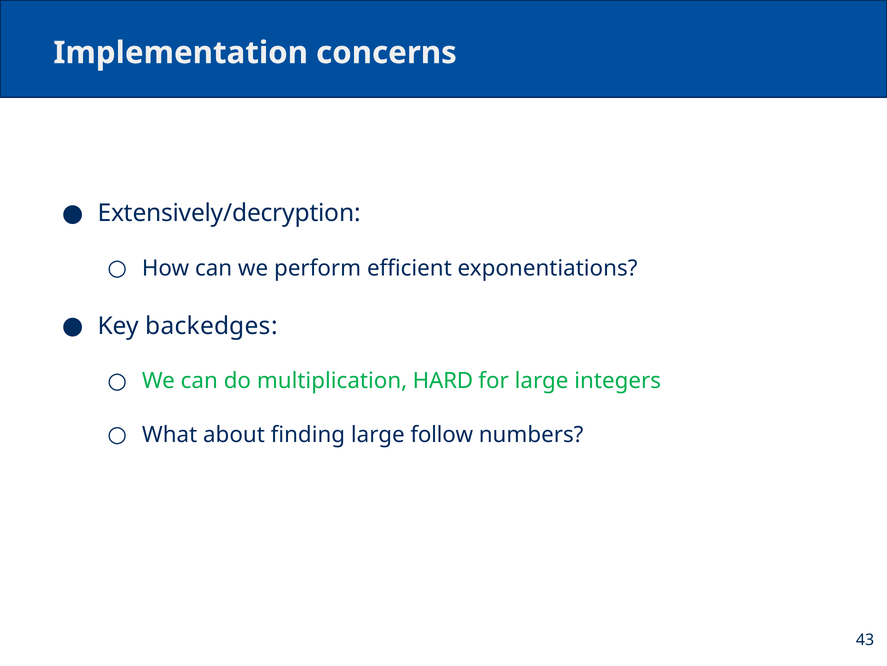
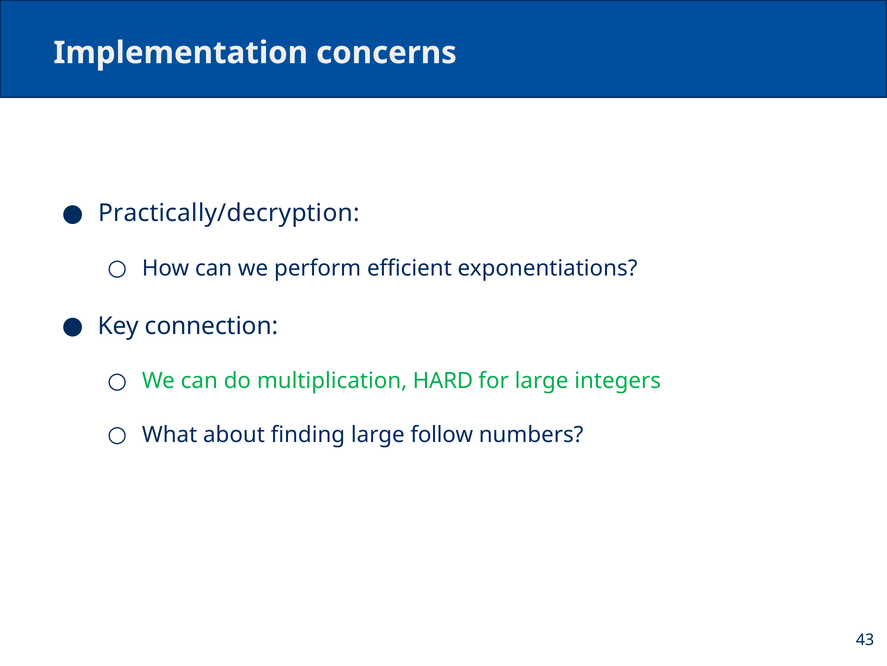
Extensively/decryption: Extensively/decryption -> Practically/decryption
backedges: backedges -> connection
